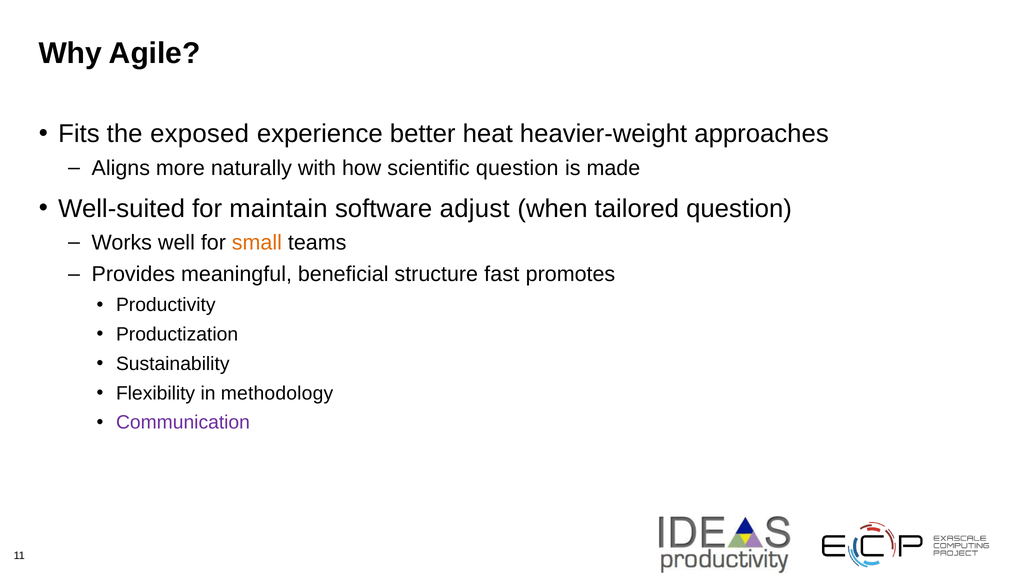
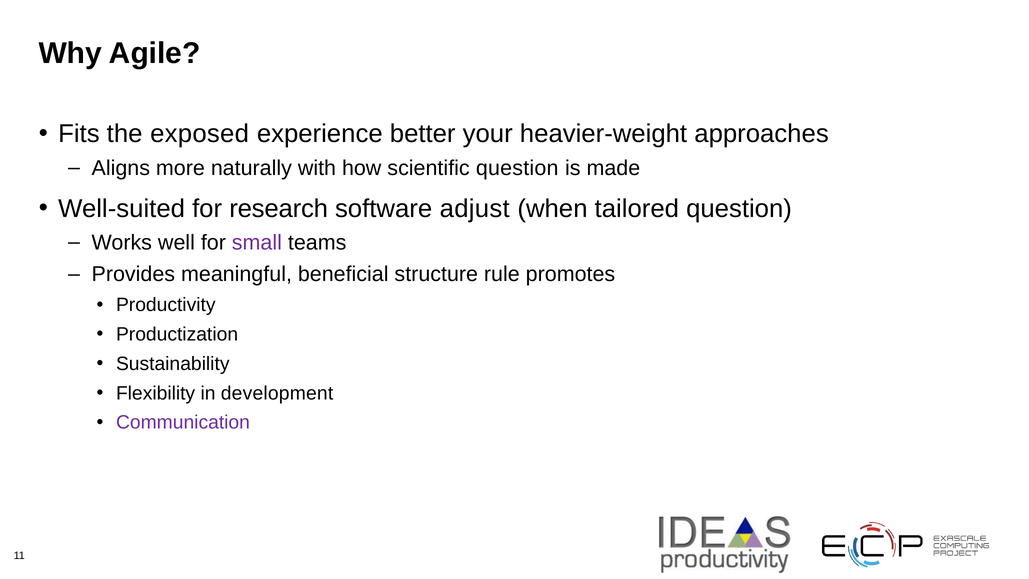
heat: heat -> your
maintain: maintain -> research
small colour: orange -> purple
fast: fast -> rule
methodology: methodology -> development
